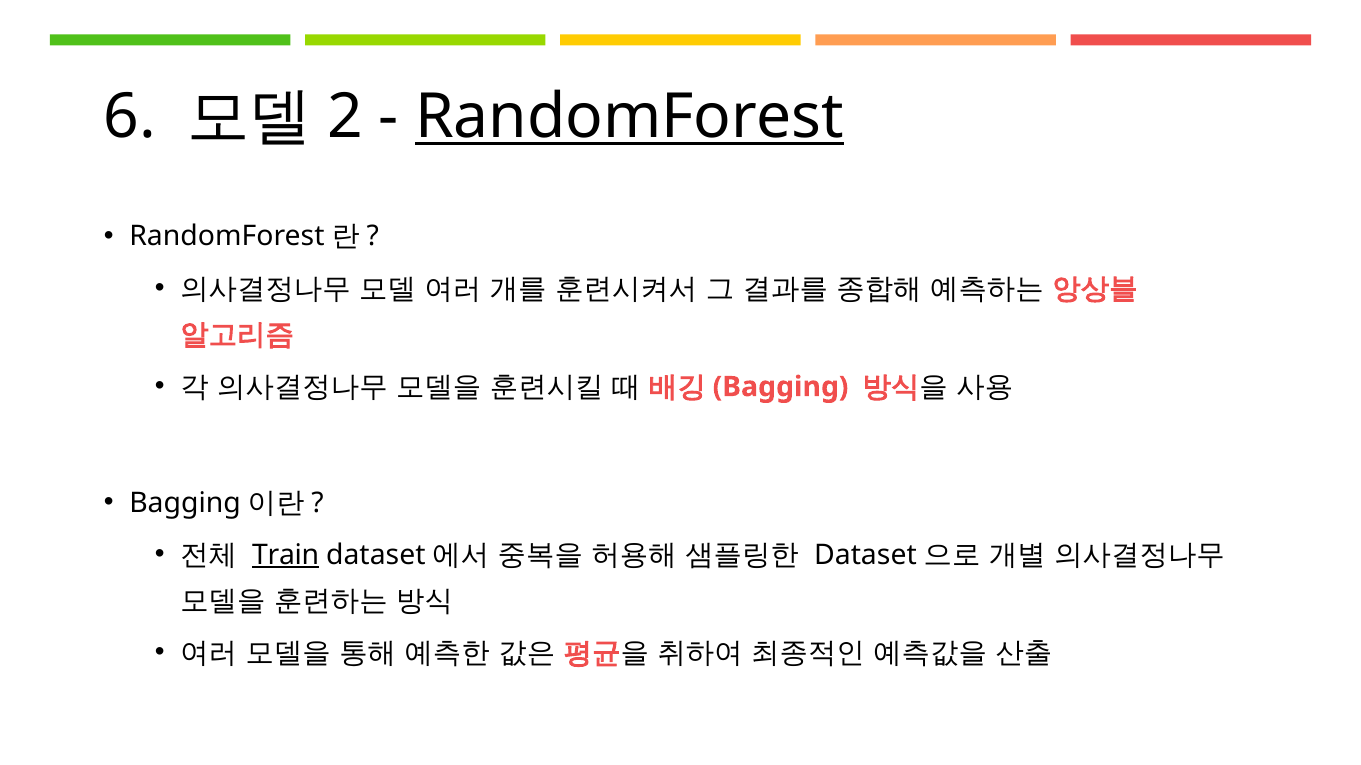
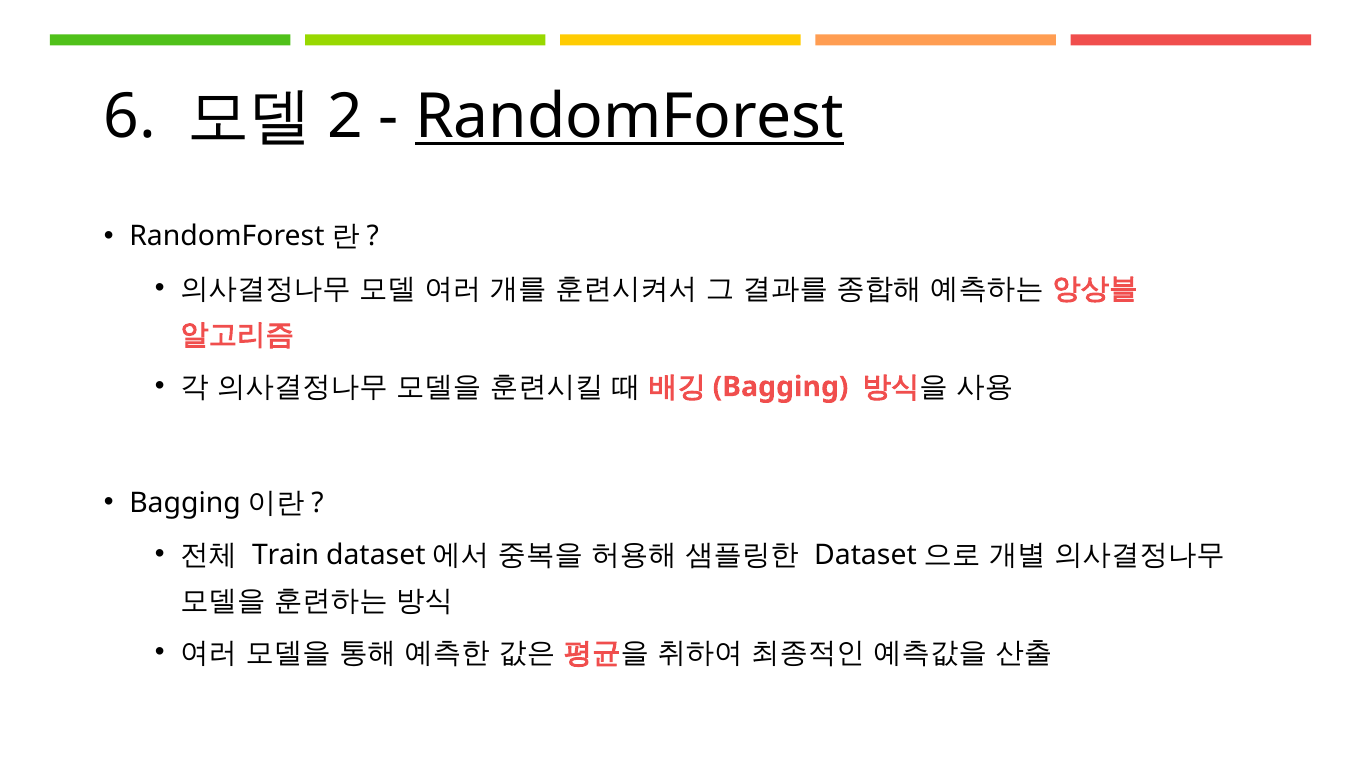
Train underline: present -> none
